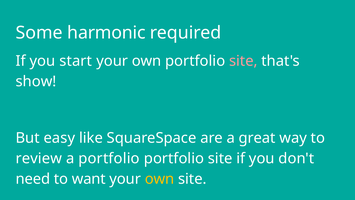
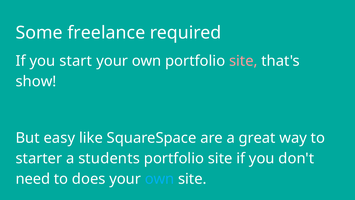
harmonic: harmonic -> freelance
review: review -> starter
a portfolio: portfolio -> students
want: want -> does
own at (160, 179) colour: yellow -> light blue
